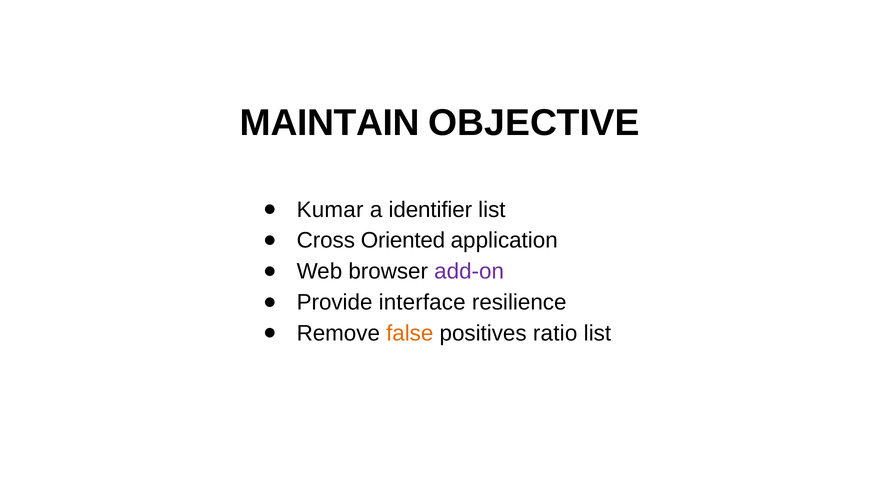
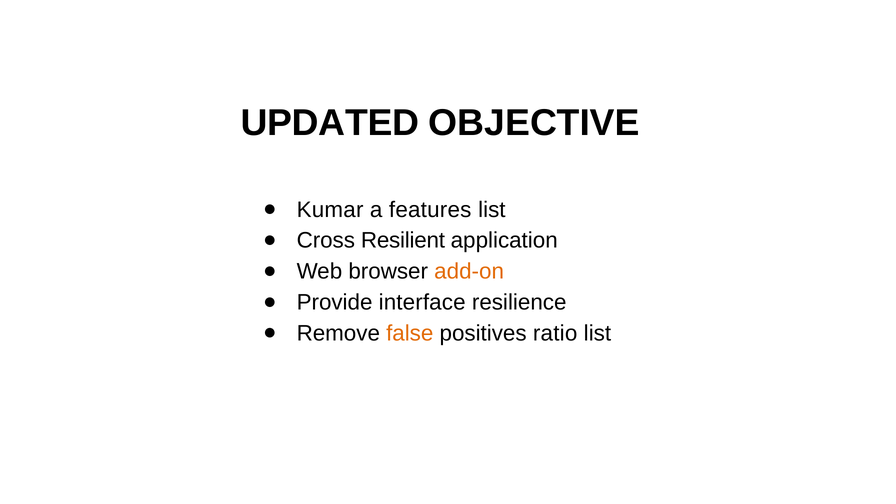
MAINTAIN: MAINTAIN -> UPDATED
identifier: identifier -> features
Oriented: Oriented -> Resilient
add-on colour: purple -> orange
